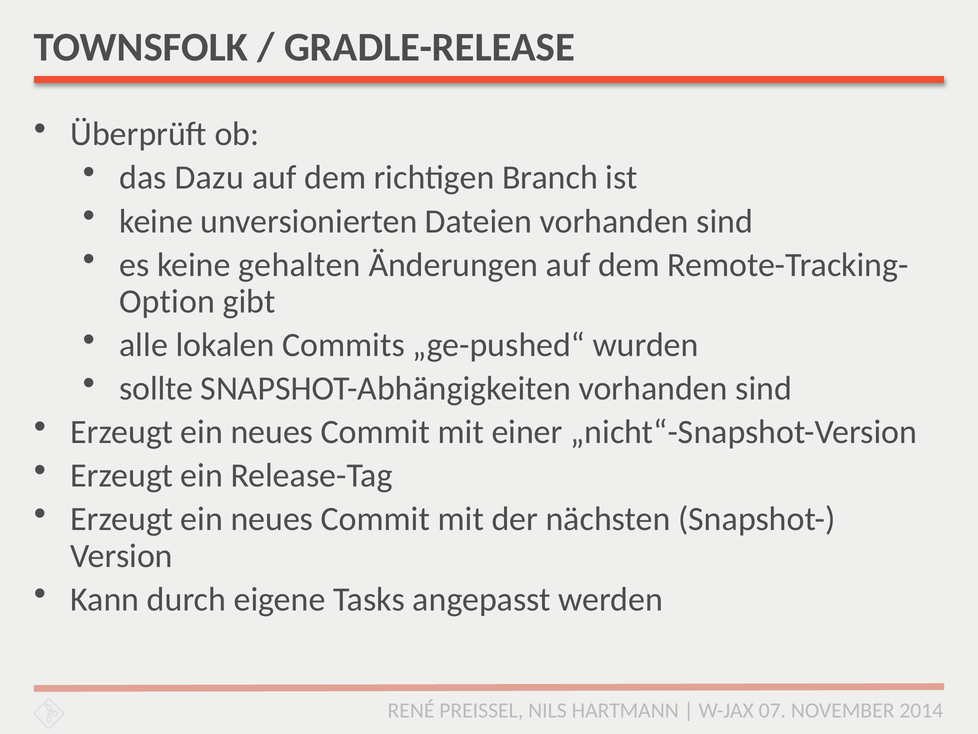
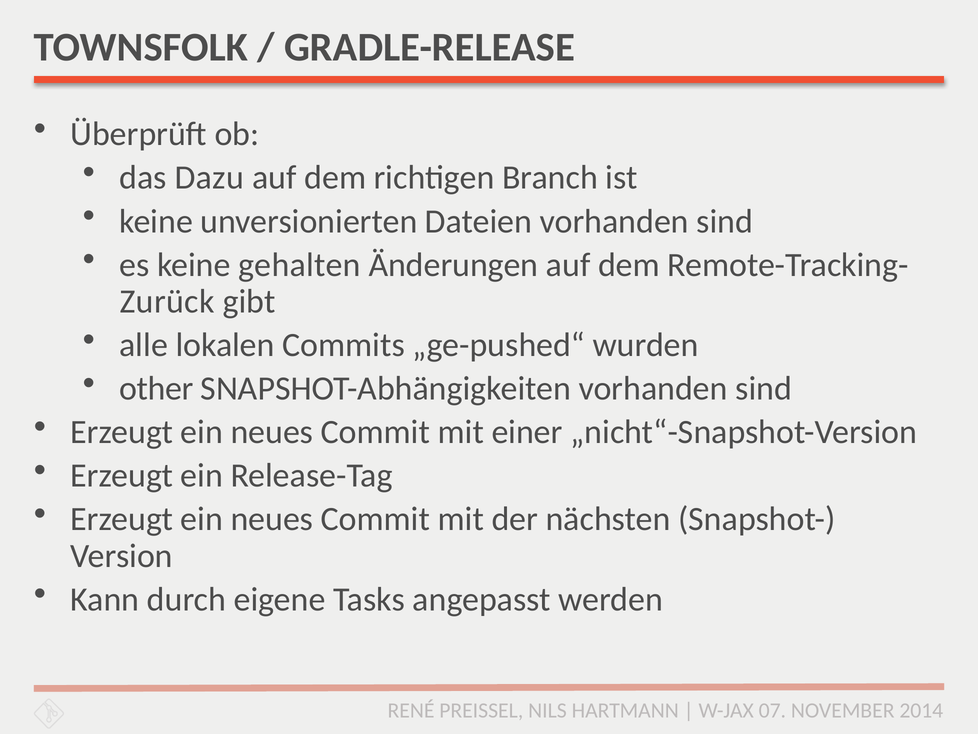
Option: Option -> Zurück
sollte: sollte -> other
